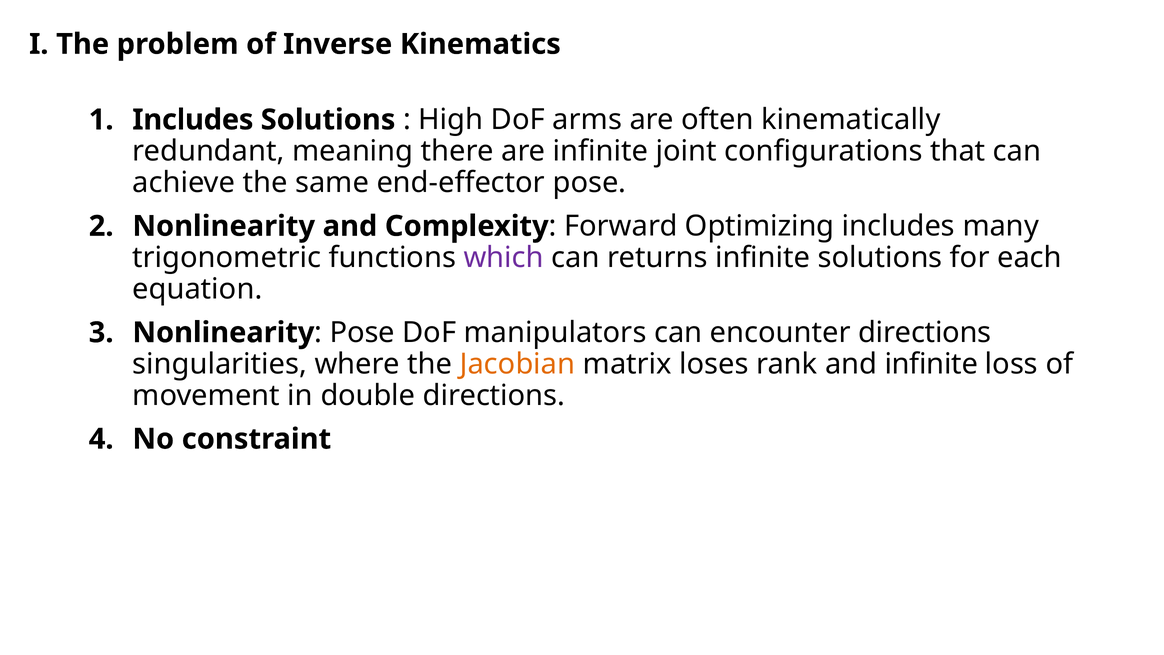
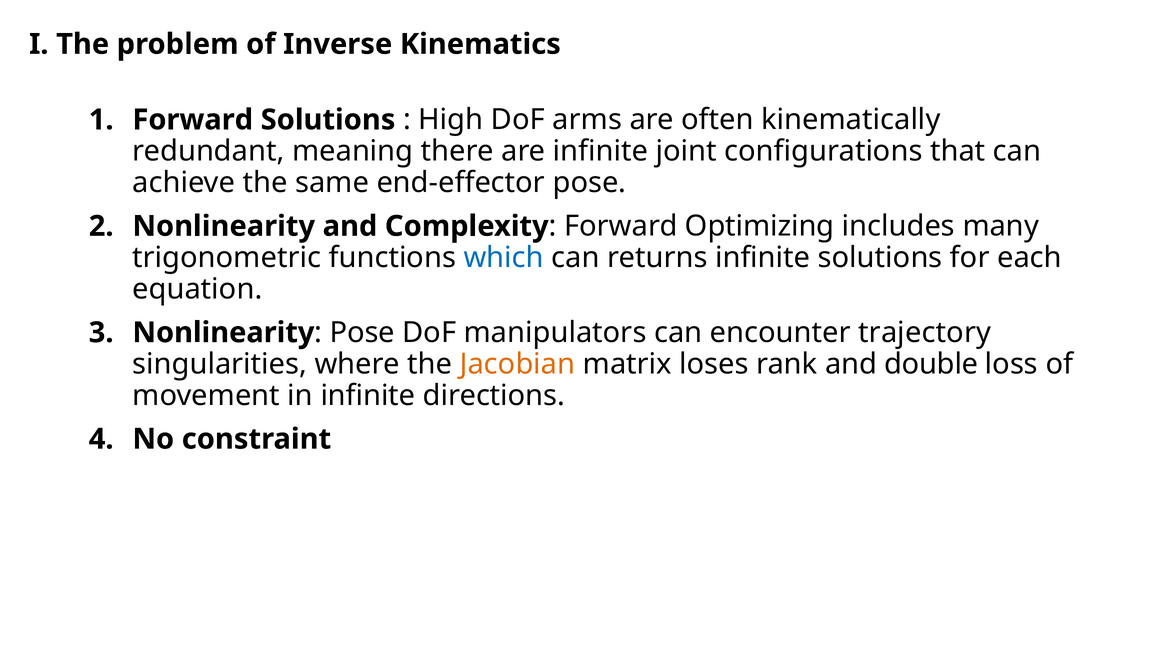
Includes at (193, 120): Includes -> Forward
which colour: purple -> blue
encounter directions: directions -> trajectory
and infinite: infinite -> double
in double: double -> infinite
